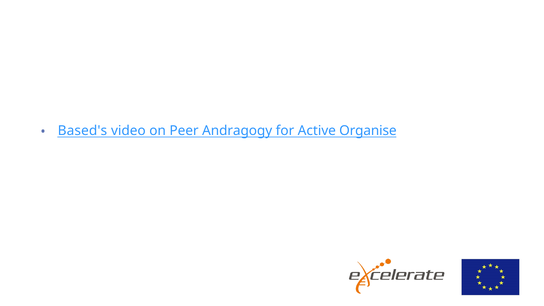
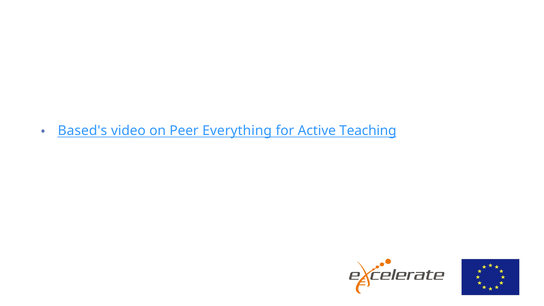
Andragogy: Andragogy -> Everything
Organise: Organise -> Teaching
